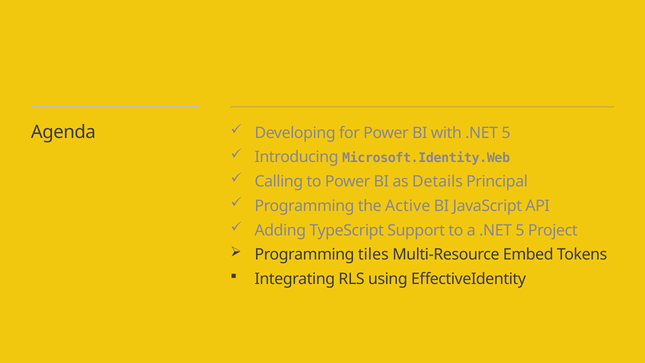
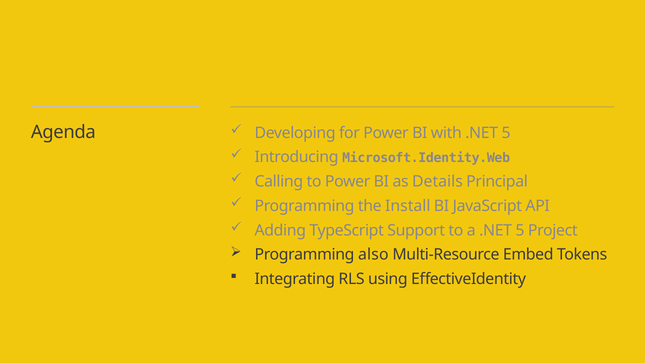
Active: Active -> Install
tiles: tiles -> also
